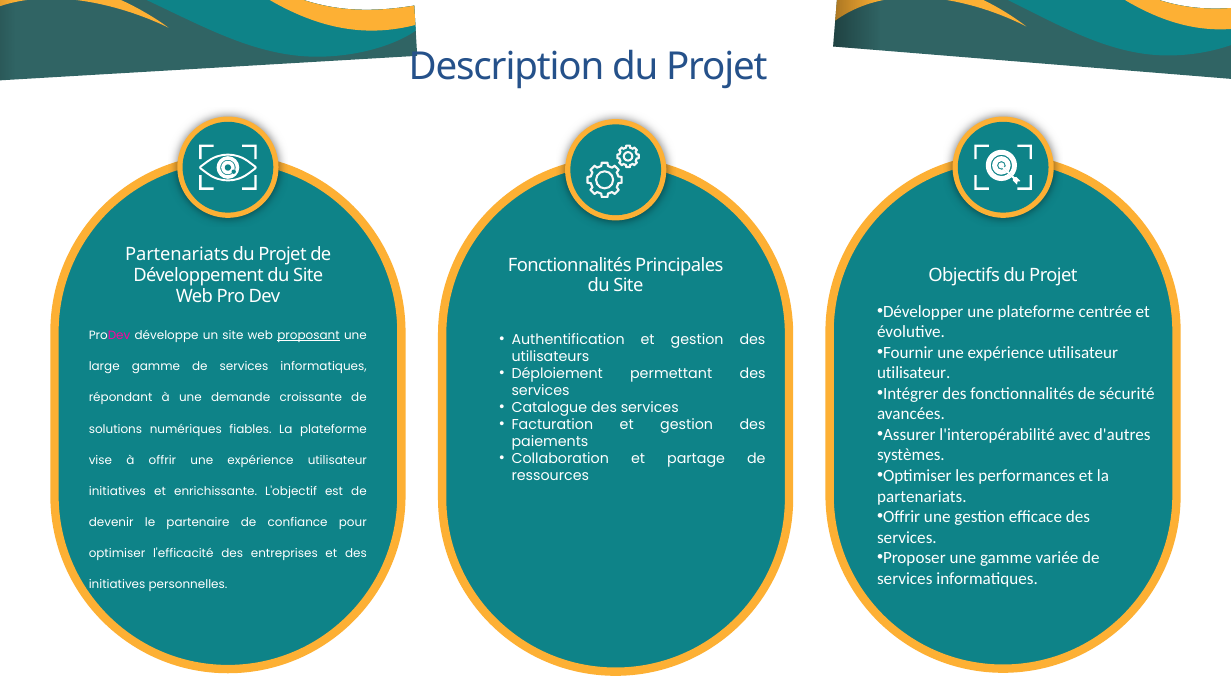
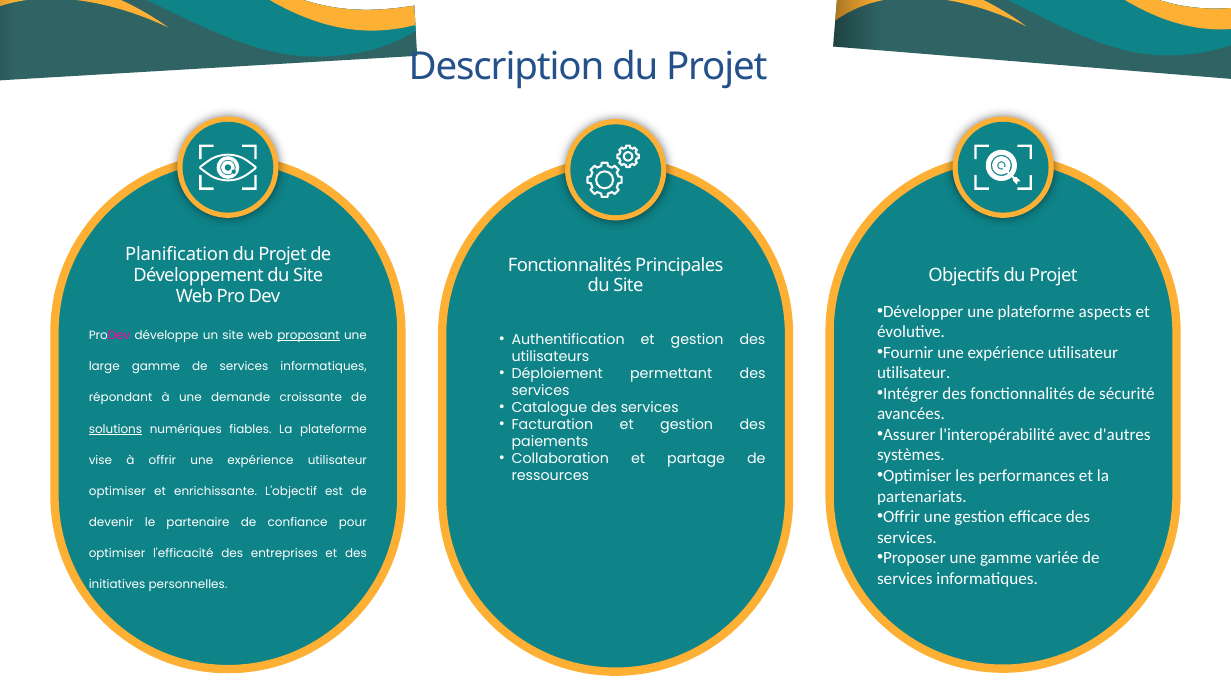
Partenariats at (177, 255): Partenariats -> Planification
centrée: centrée -> aspects
solutions underline: none -> present
initiatives at (117, 491): initiatives -> optimiser
